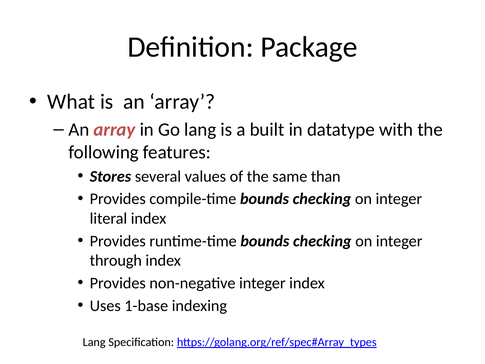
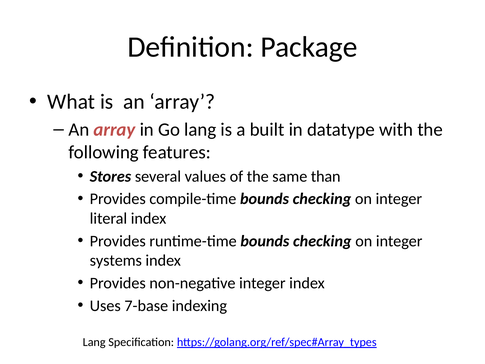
through: through -> systems
1-base: 1-base -> 7-base
